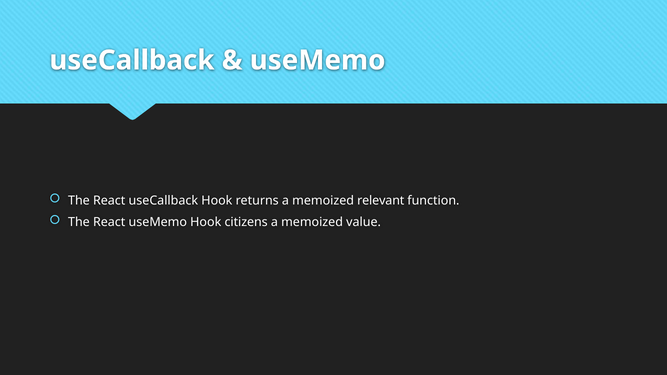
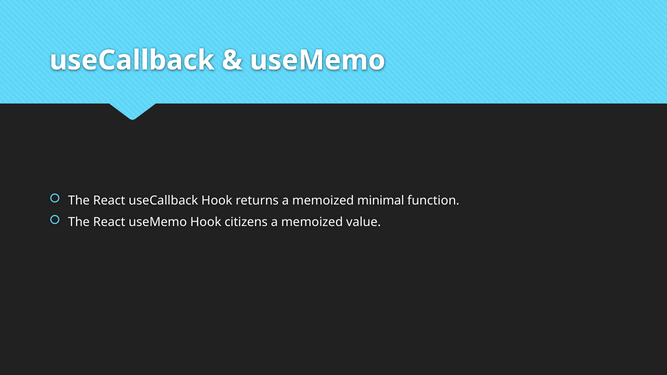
relevant: relevant -> minimal
